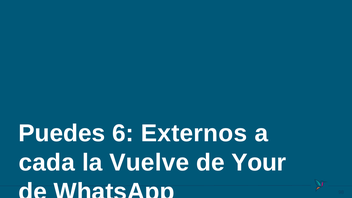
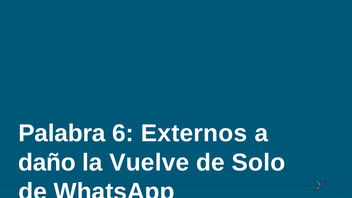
Puedes: Puedes -> Palabra
cada: cada -> daño
Your: Your -> Solo
